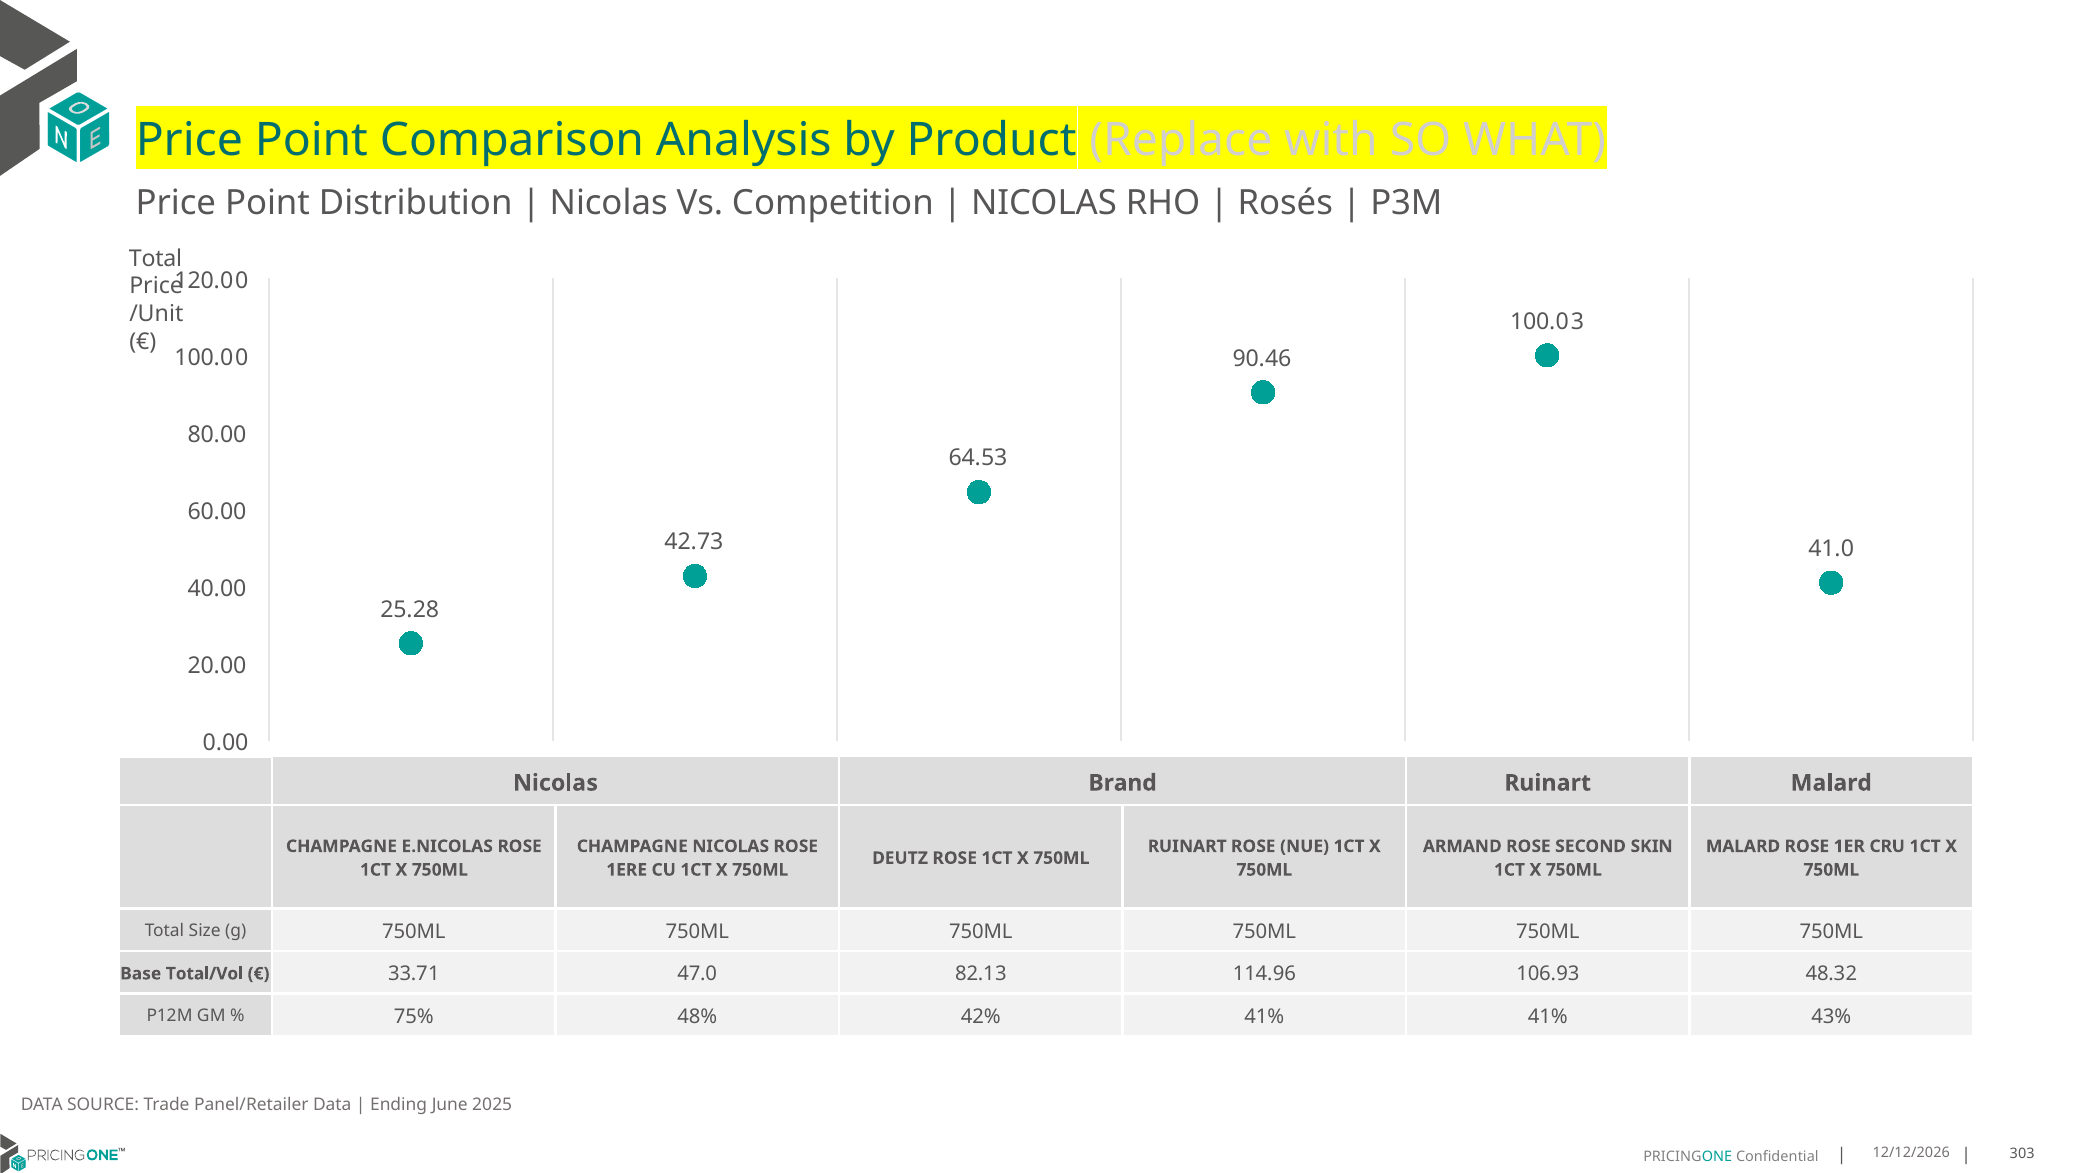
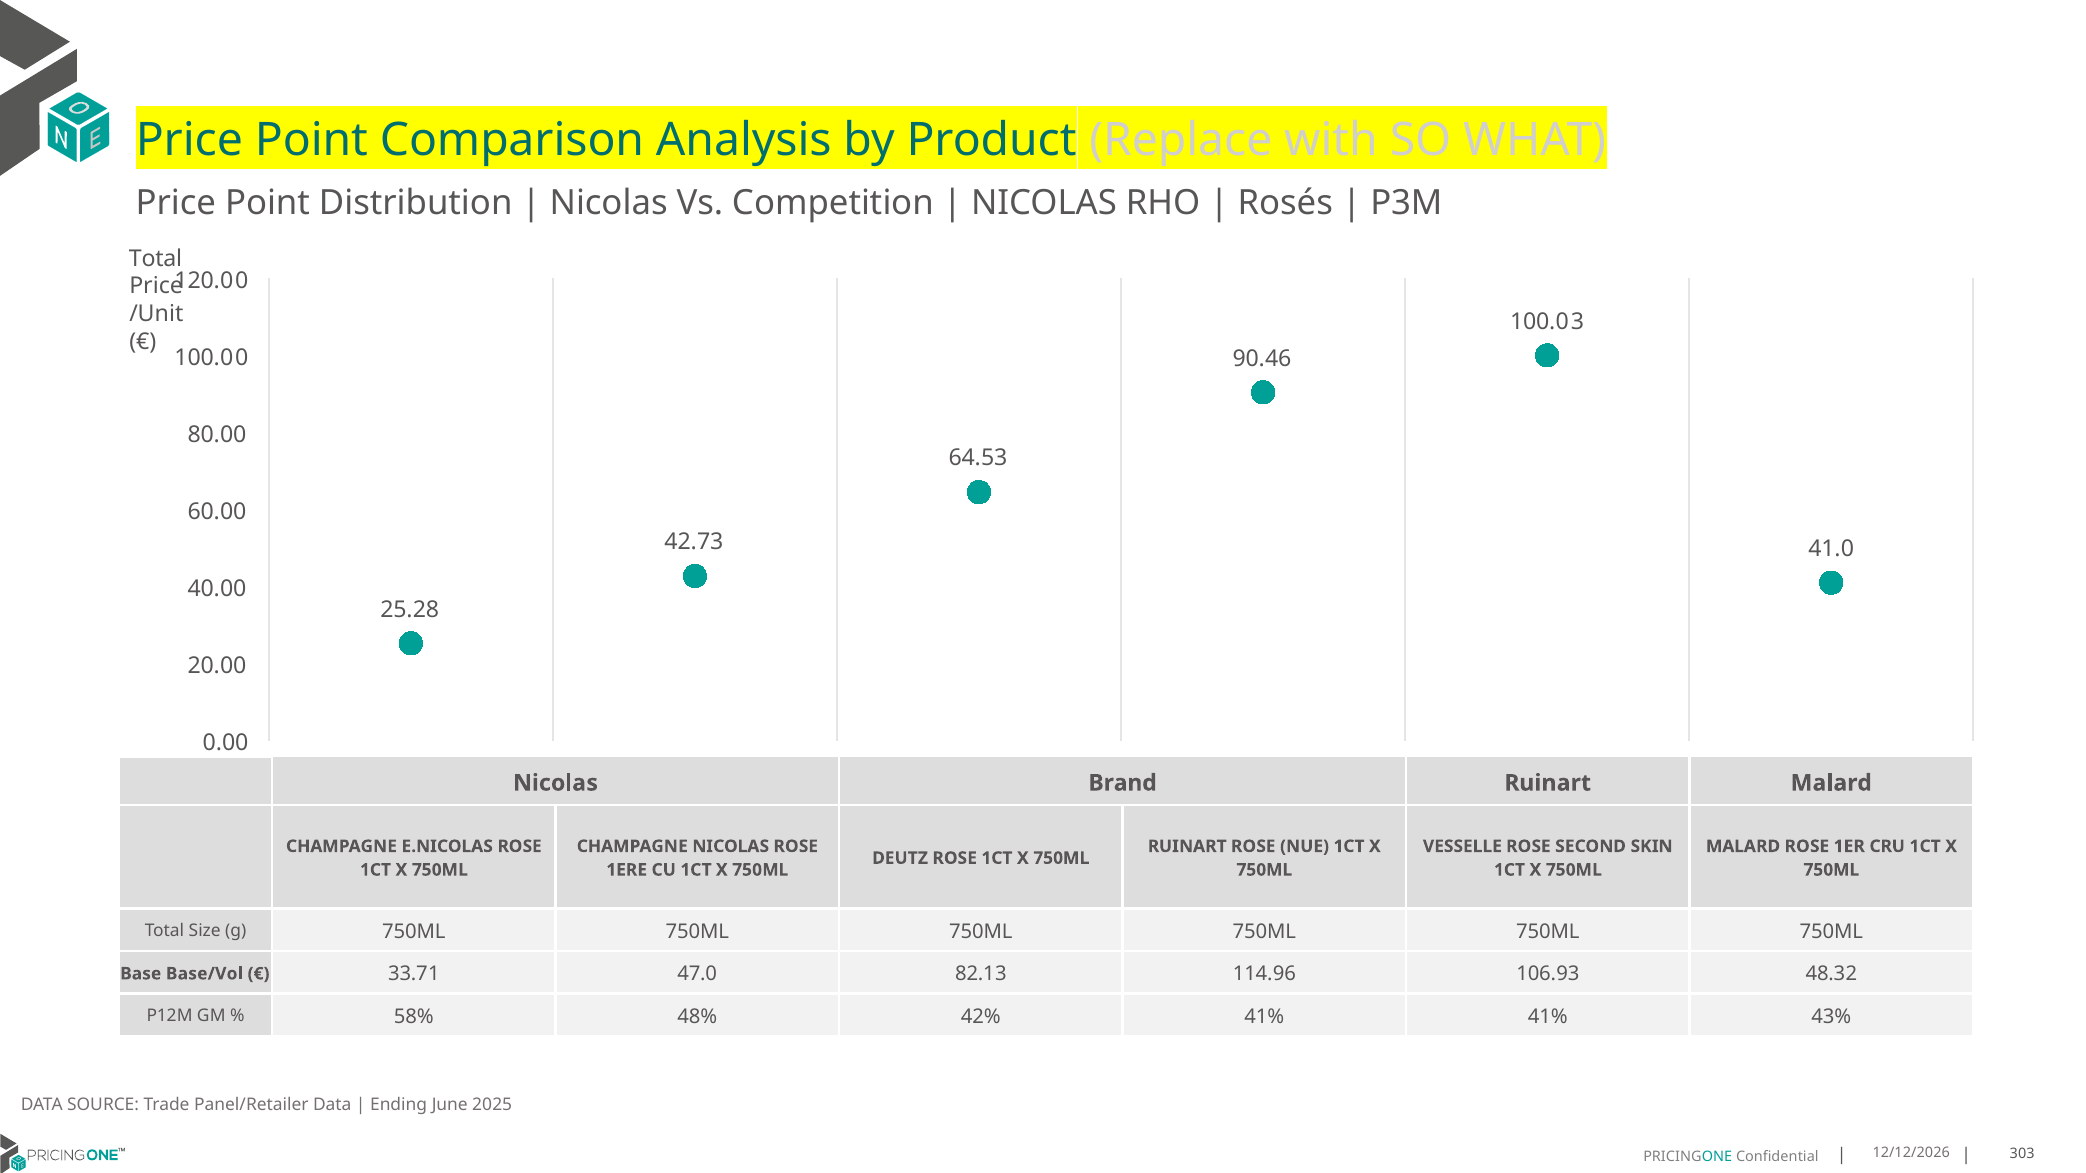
ARMAND: ARMAND -> VESSELLE
Total/Vol: Total/Vol -> Base/Vol
75%: 75% -> 58%
